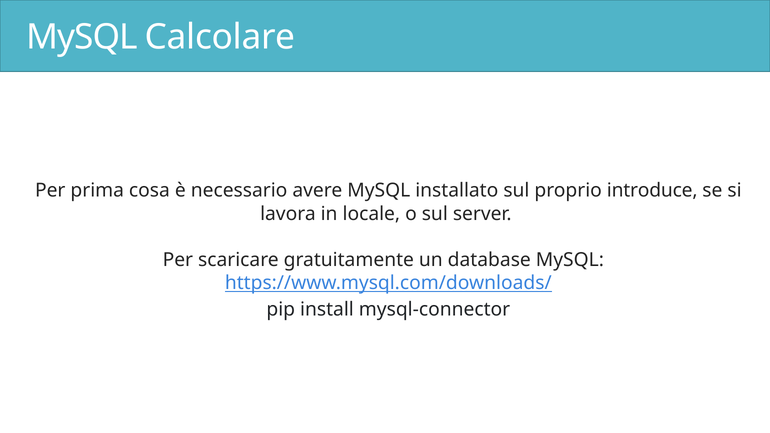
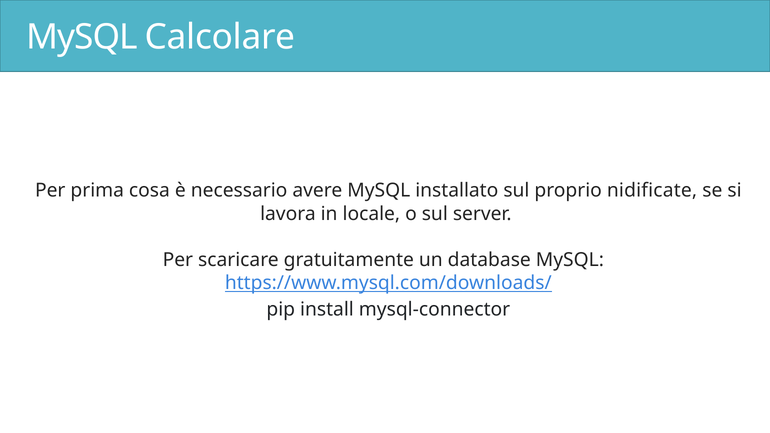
introduce: introduce -> nidificate
